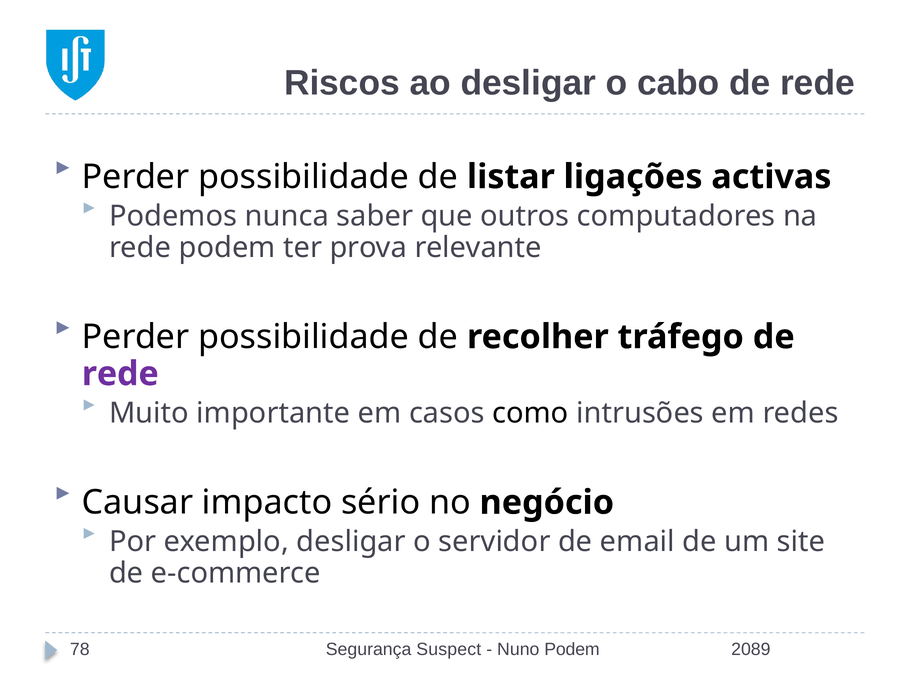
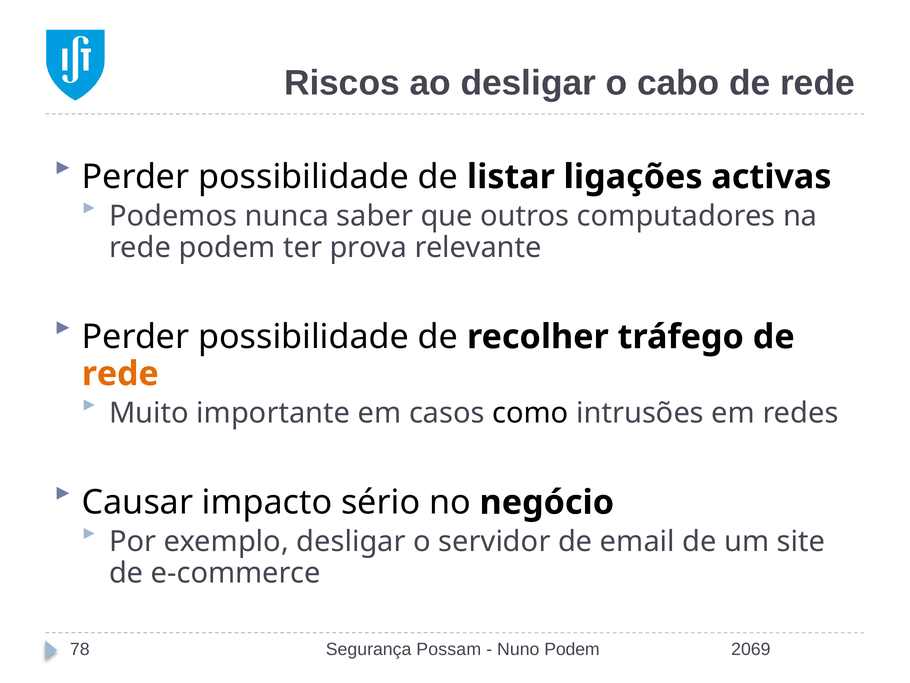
rede at (120, 374) colour: purple -> orange
Suspect: Suspect -> Possam
2089: 2089 -> 2069
